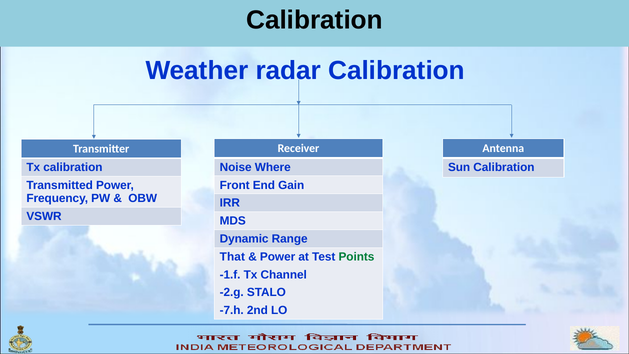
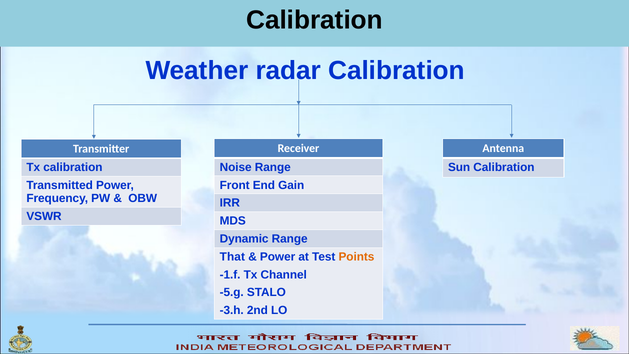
Noise Where: Where -> Range
Points colour: green -> orange
-2.g: -2.g -> -5.g
-7.h: -7.h -> -3.h
